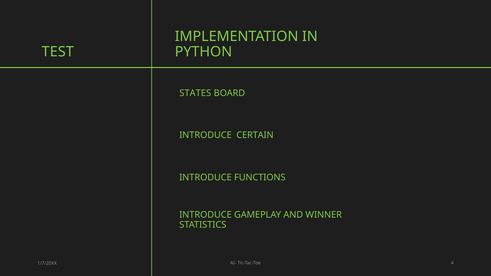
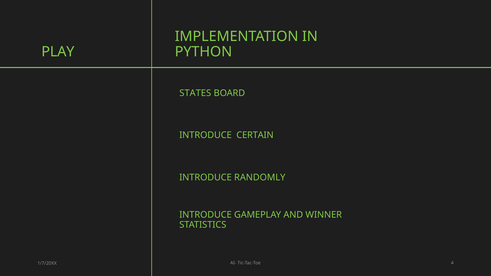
TEST: TEST -> PLAY
FUNCTIONS: FUNCTIONS -> RANDOMLY
